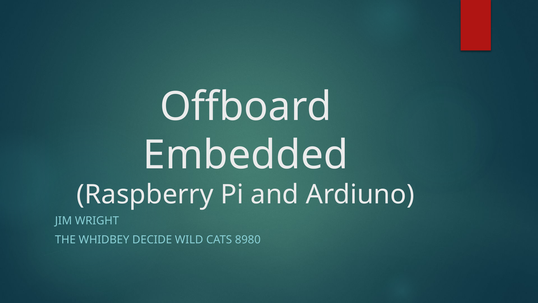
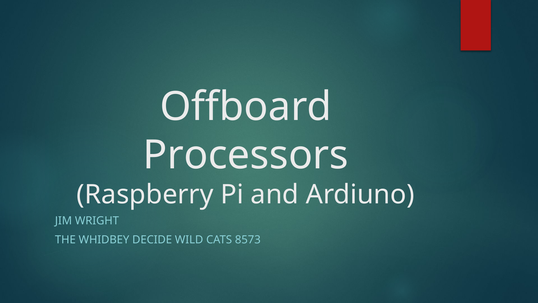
Embedded: Embedded -> Processors
8980: 8980 -> 8573
